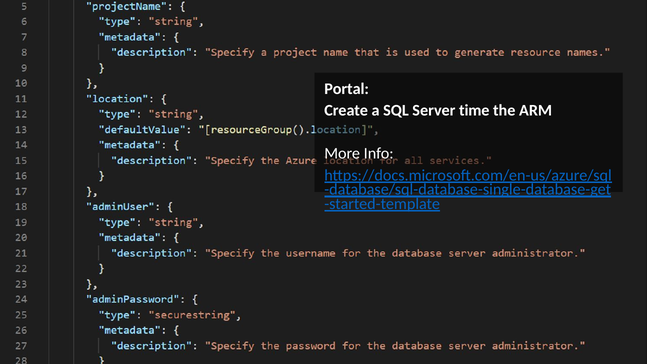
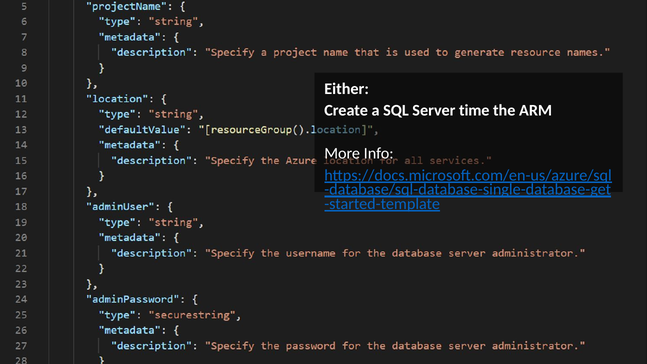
Portal: Portal -> Either
